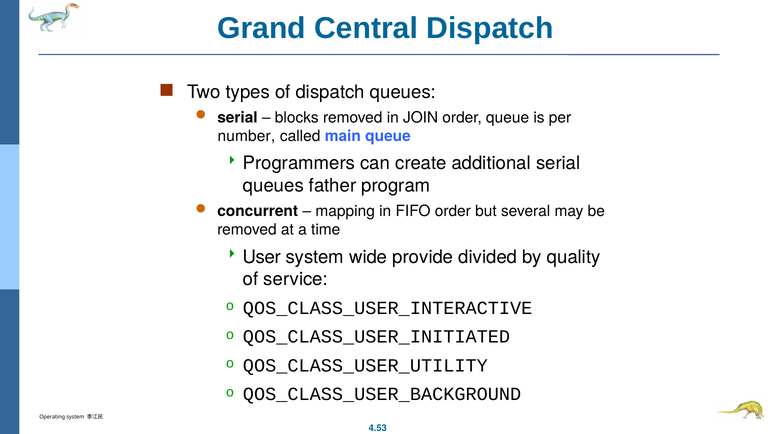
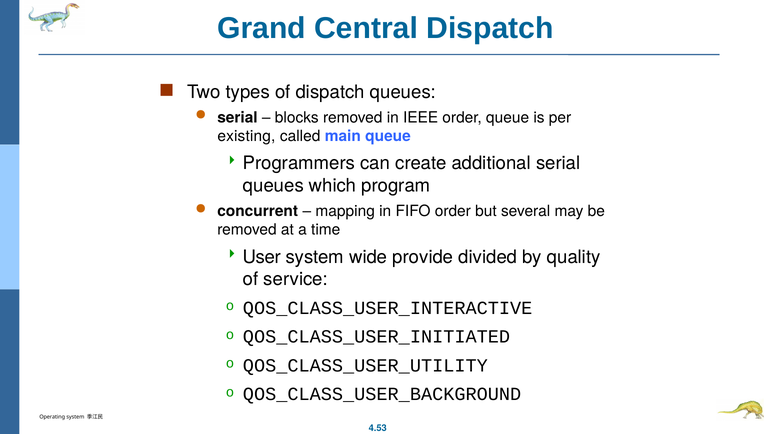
JOIN: JOIN -> IEEE
number: number -> existing
father: father -> which
